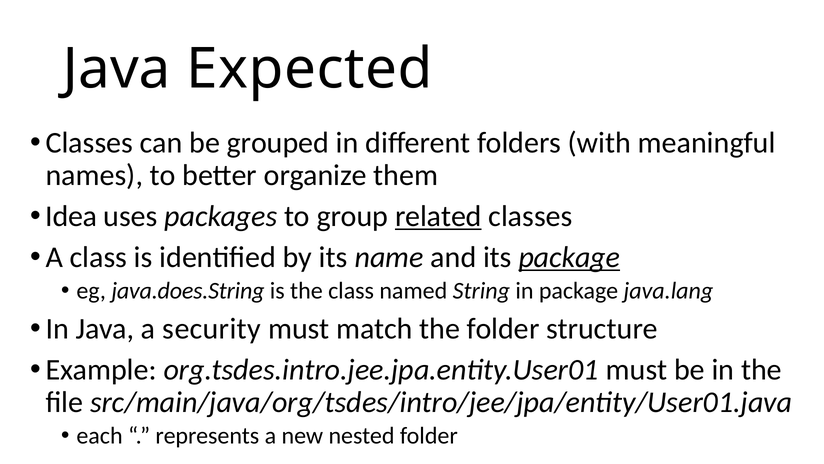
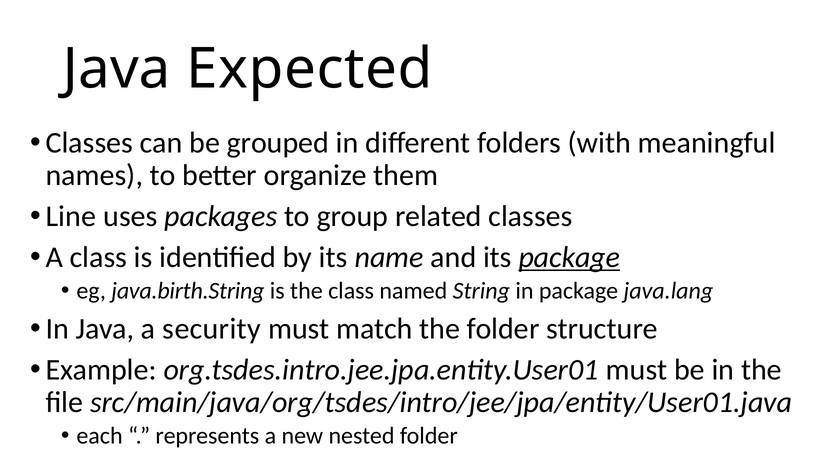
Idea: Idea -> Line
related underline: present -> none
java.does.String: java.does.String -> java.birth.String
